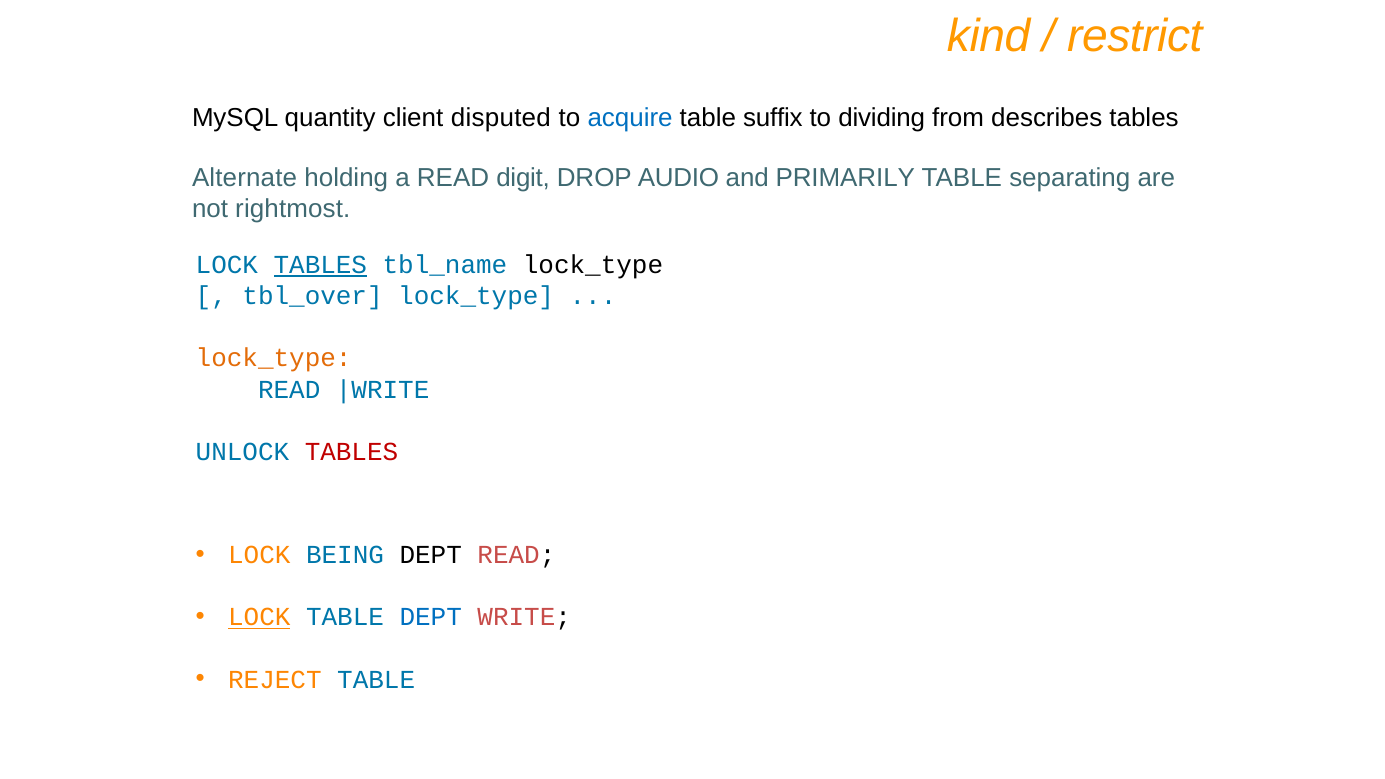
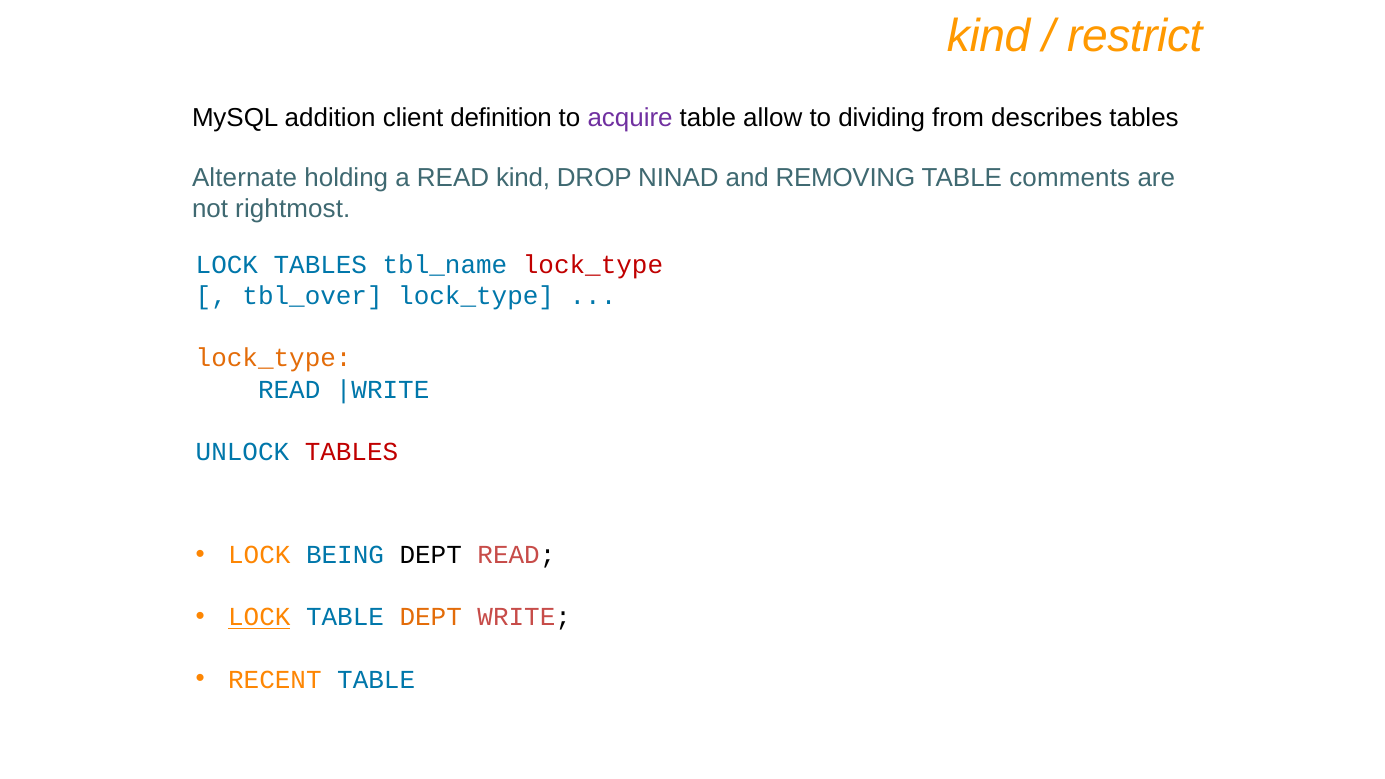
quantity: quantity -> addition
disputed: disputed -> definition
acquire colour: blue -> purple
suffix: suffix -> allow
READ digit: digit -> kind
AUDIO: AUDIO -> NINAD
PRIMARILY: PRIMARILY -> REMOVING
separating: separating -> comments
TABLES at (320, 265) underline: present -> none
lock_type at (593, 265) colour: black -> red
DEPT at (431, 617) colour: blue -> orange
REJECT: REJECT -> RECENT
